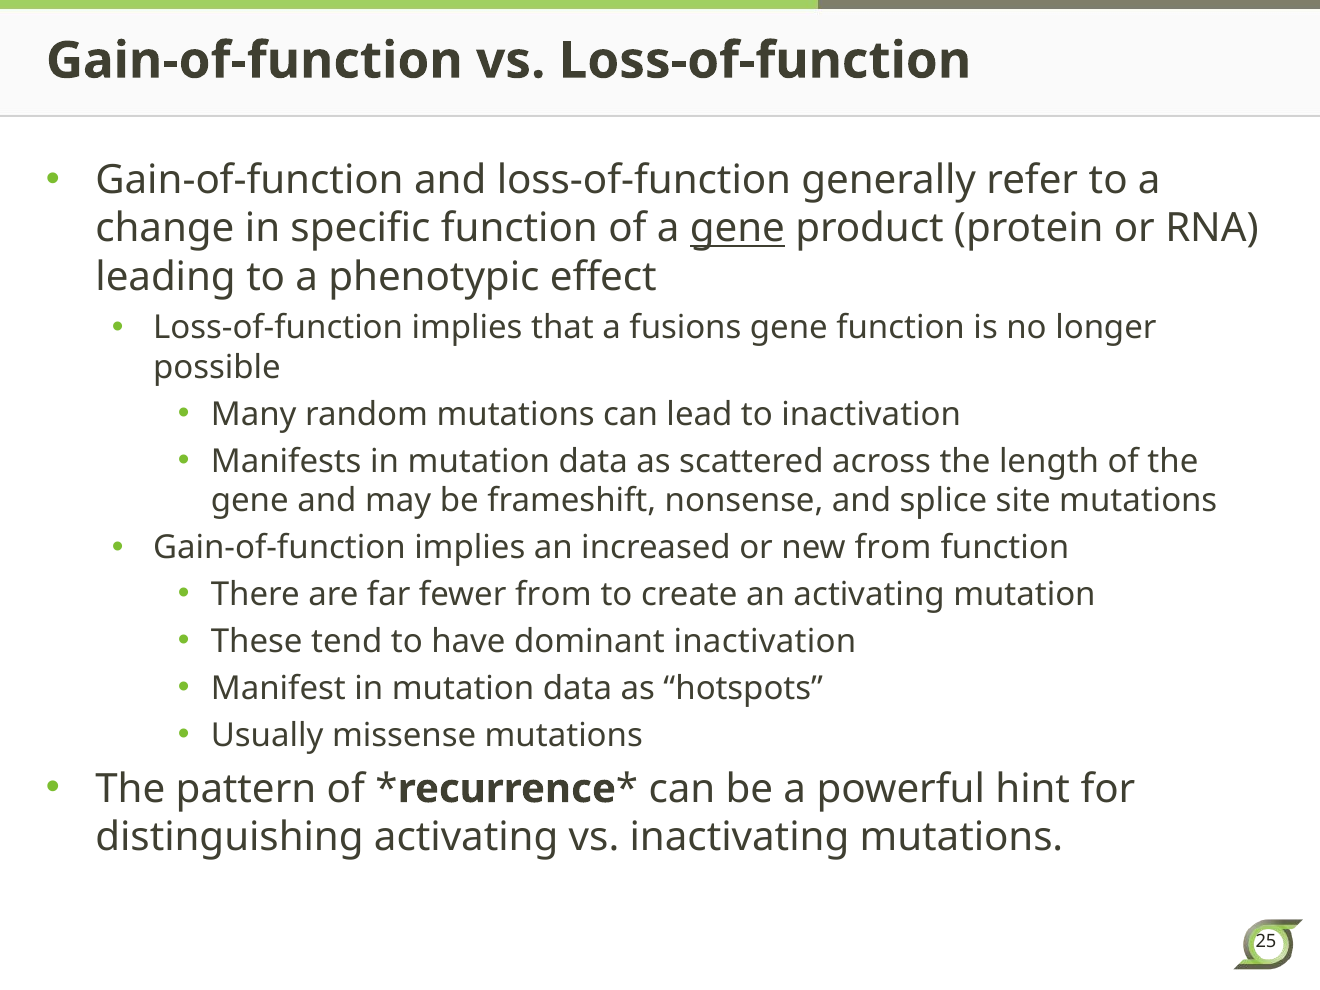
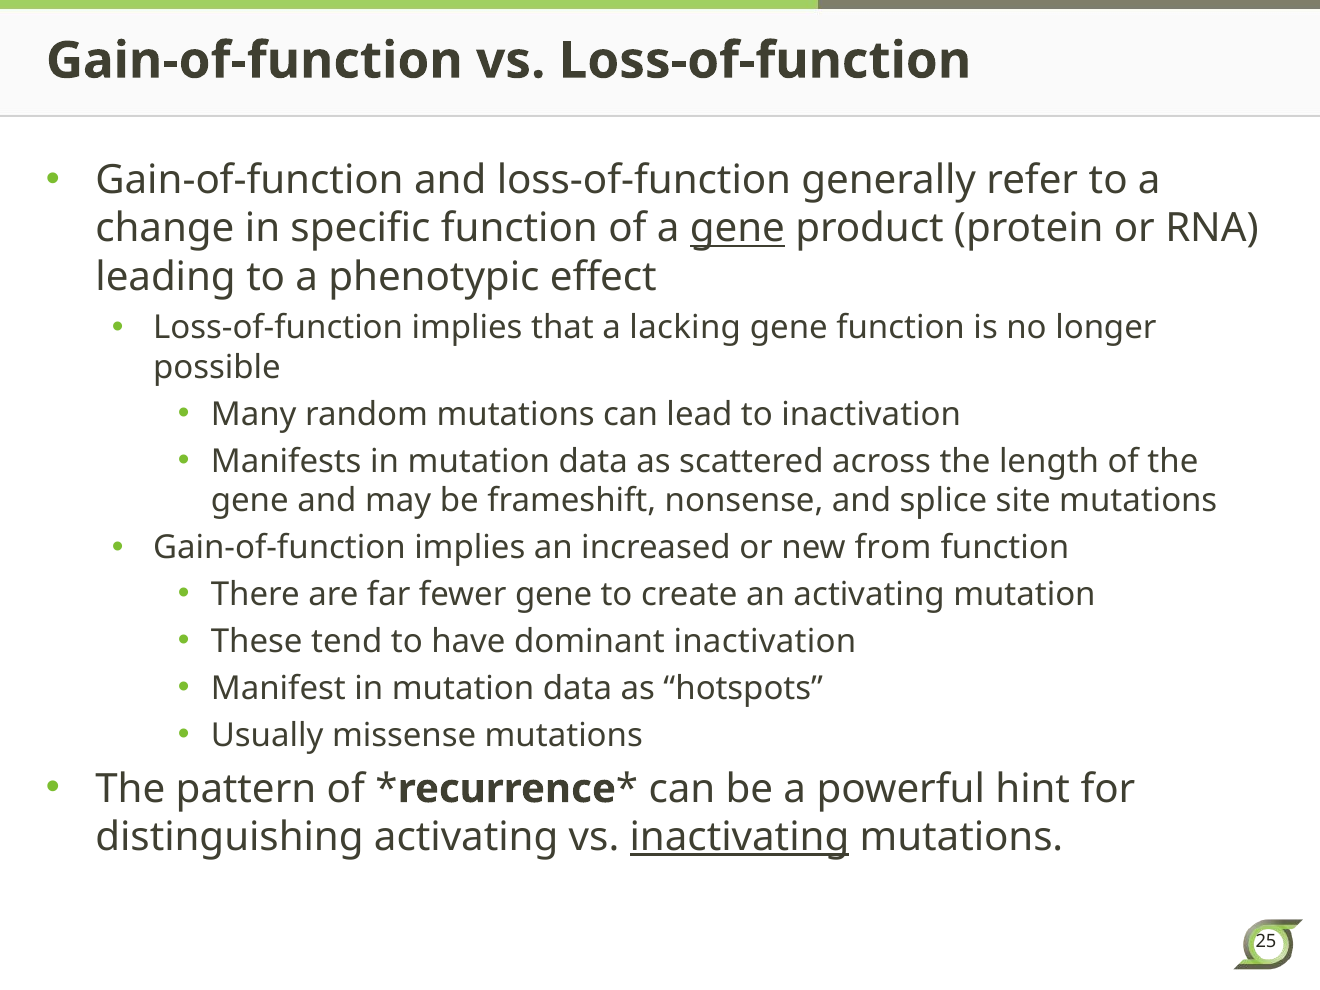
fusions: fusions -> lacking
fewer from: from -> gene
inactivating underline: none -> present
